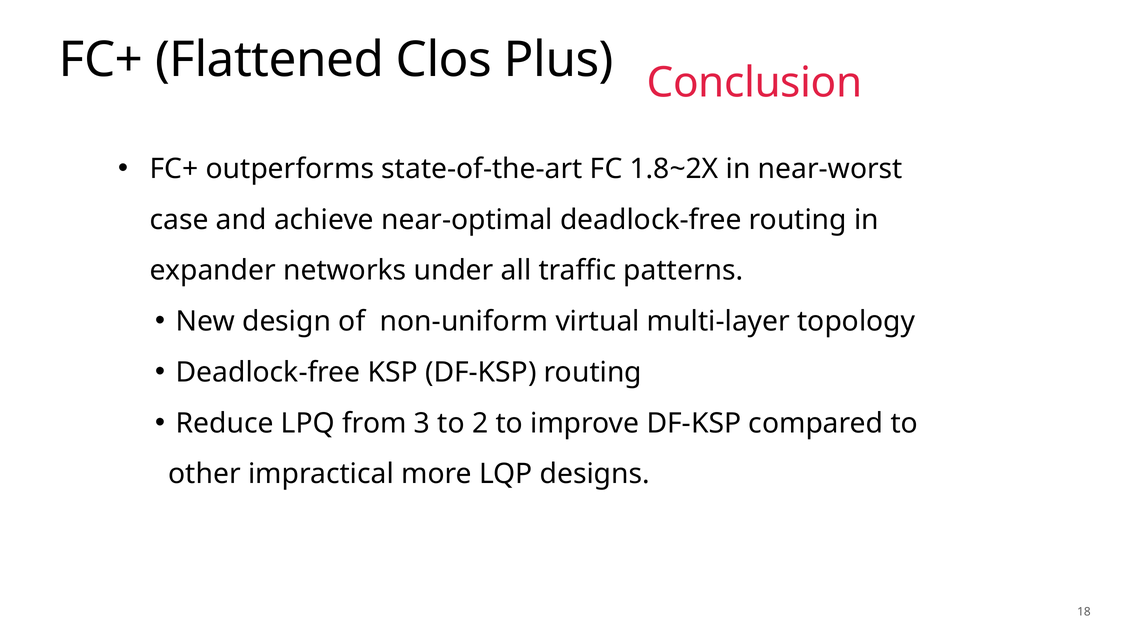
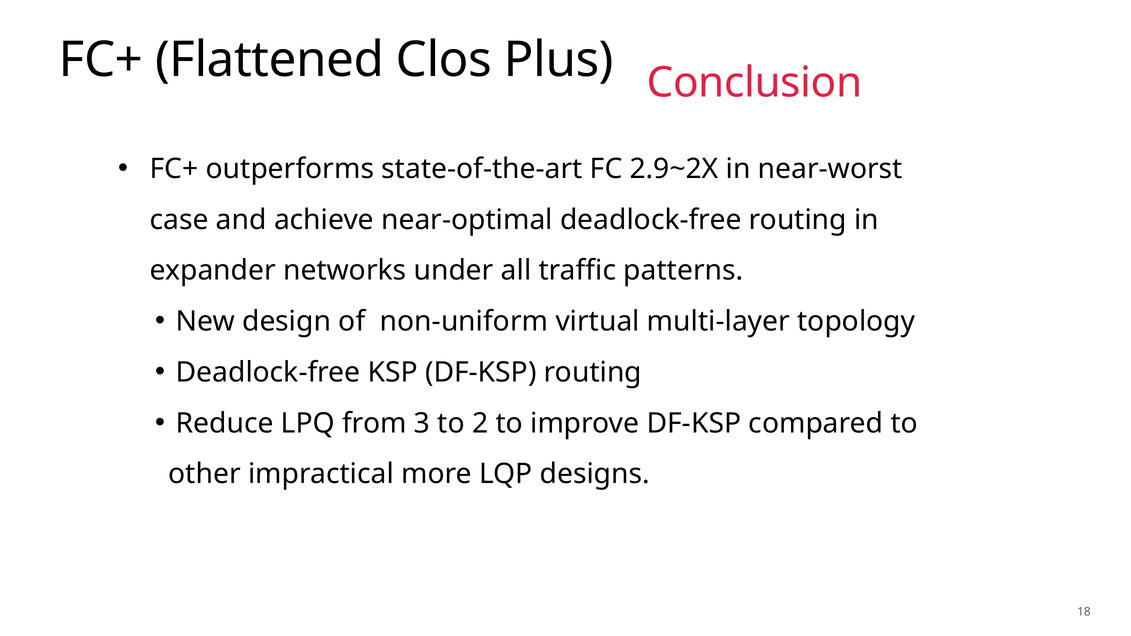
1.8~2X: 1.8~2X -> 2.9~2X
